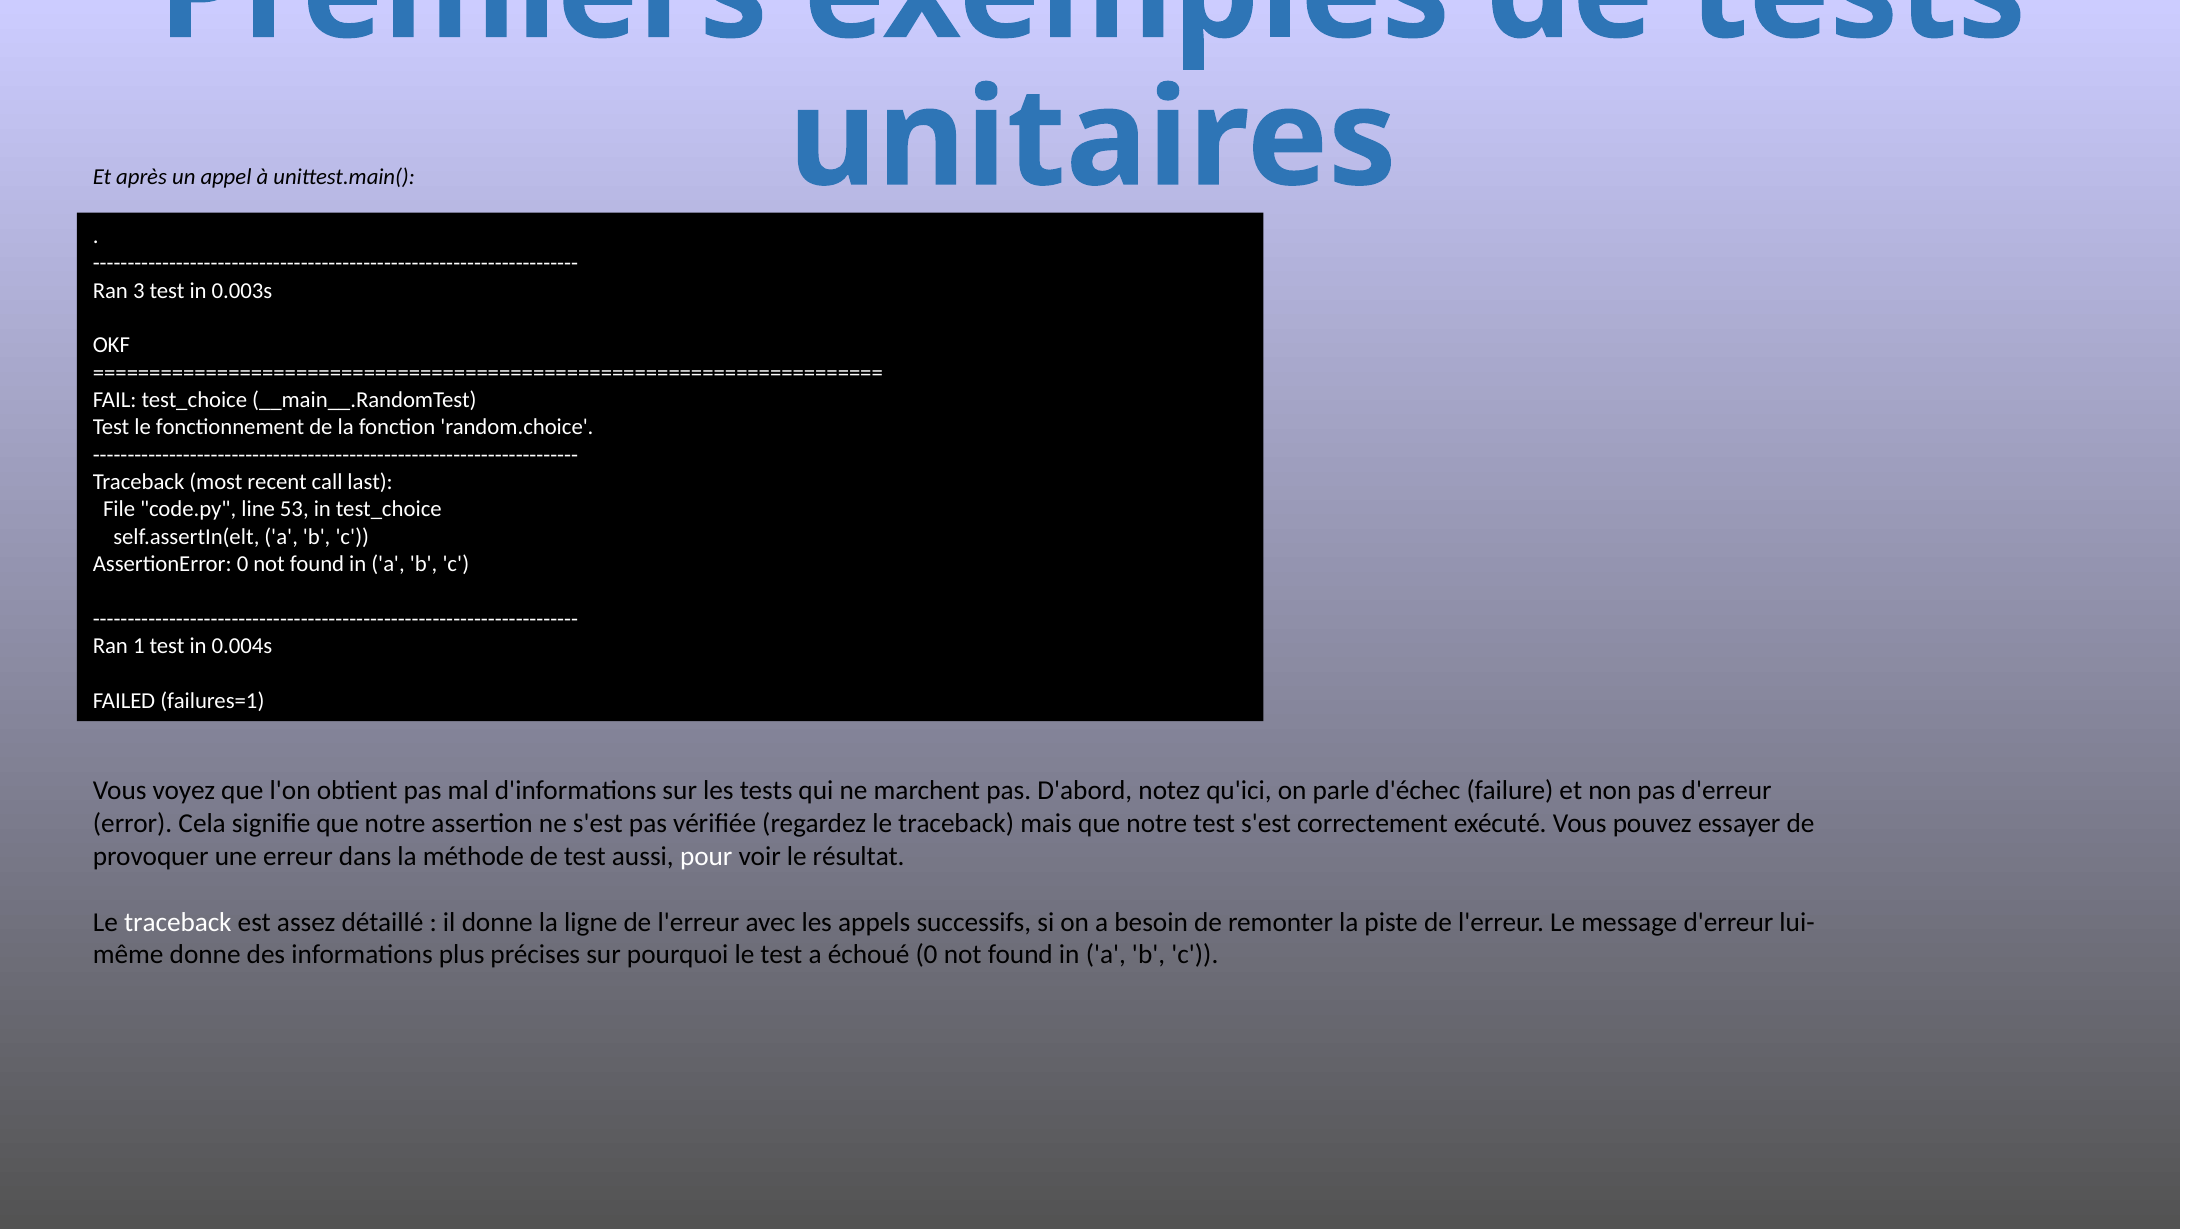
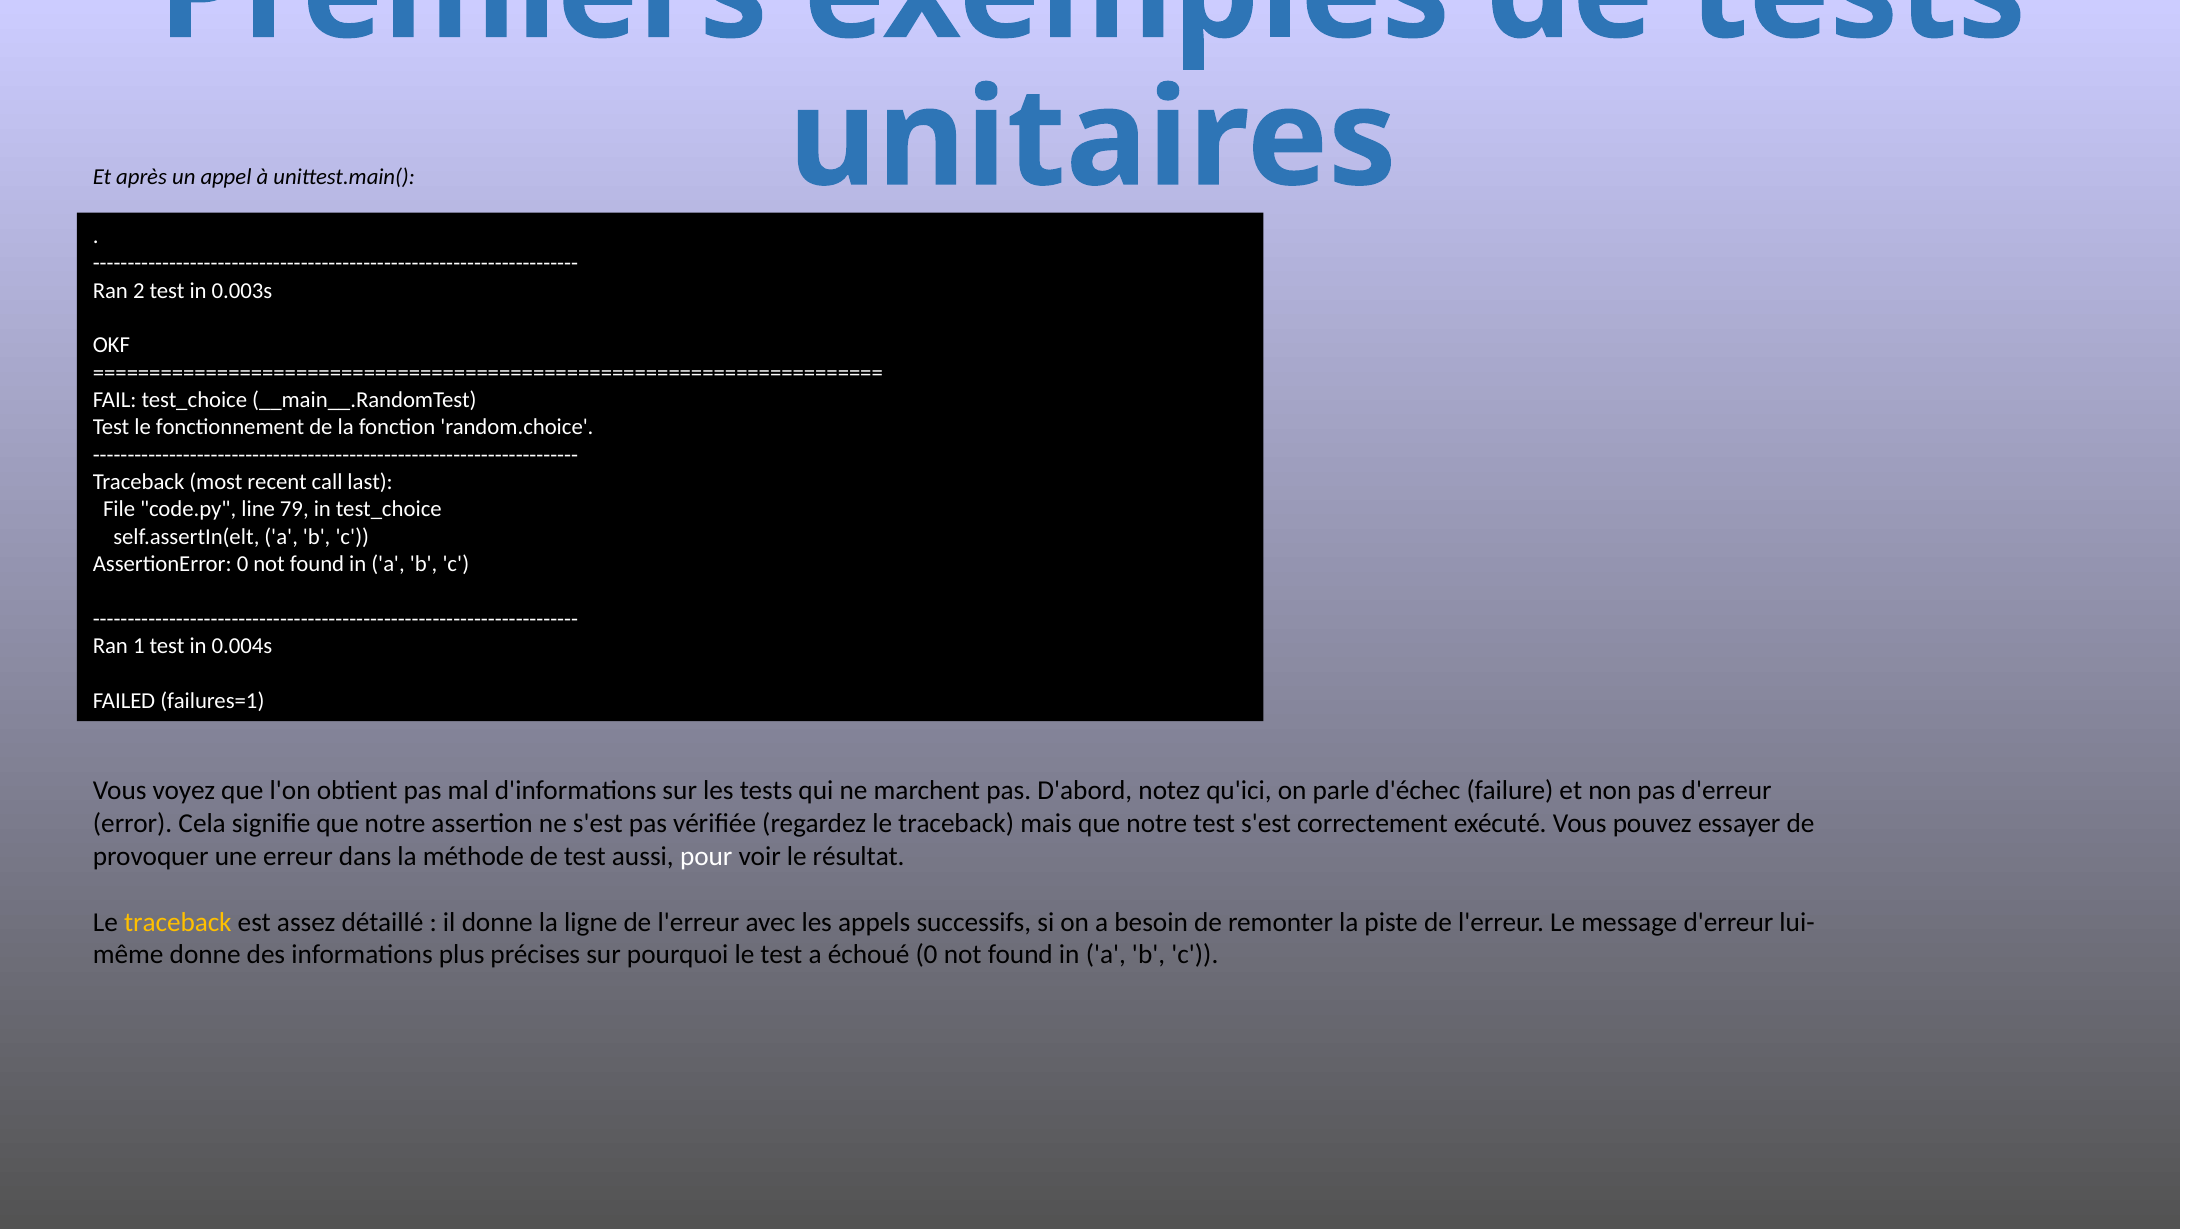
3: 3 -> 2
53: 53 -> 79
traceback at (178, 922) colour: white -> yellow
